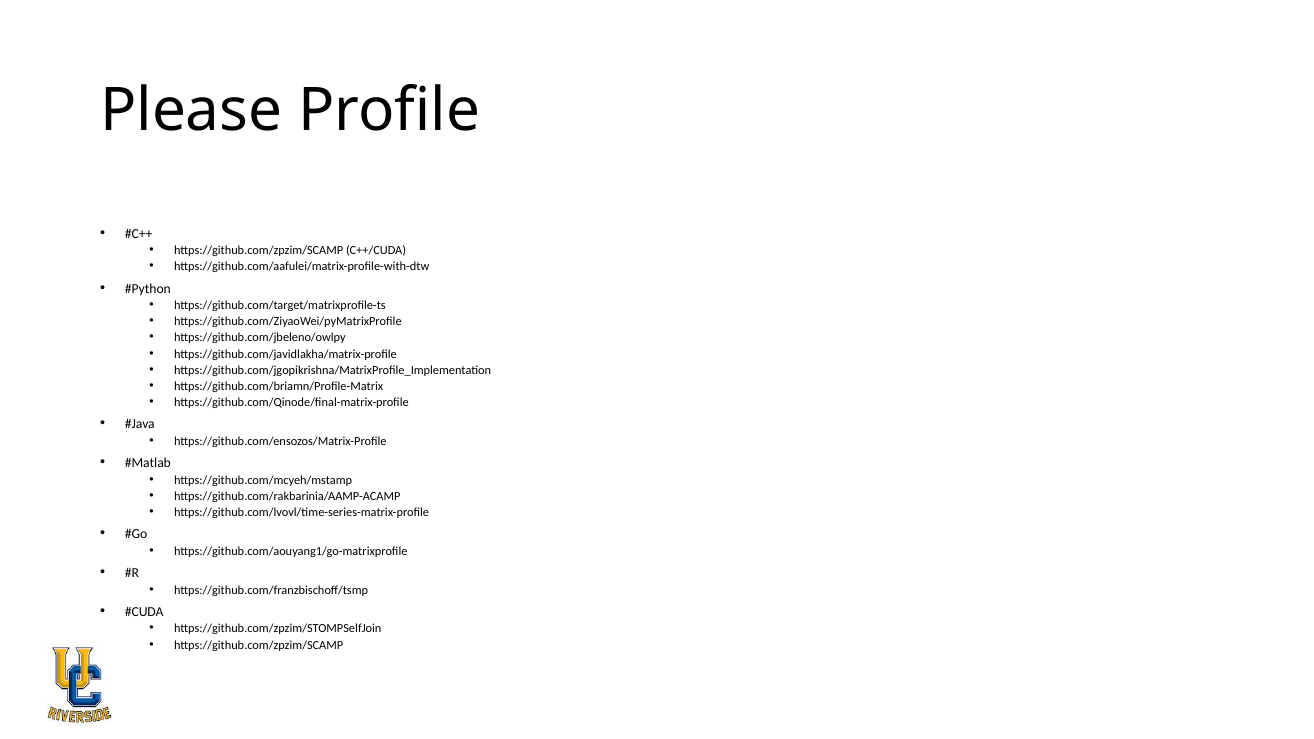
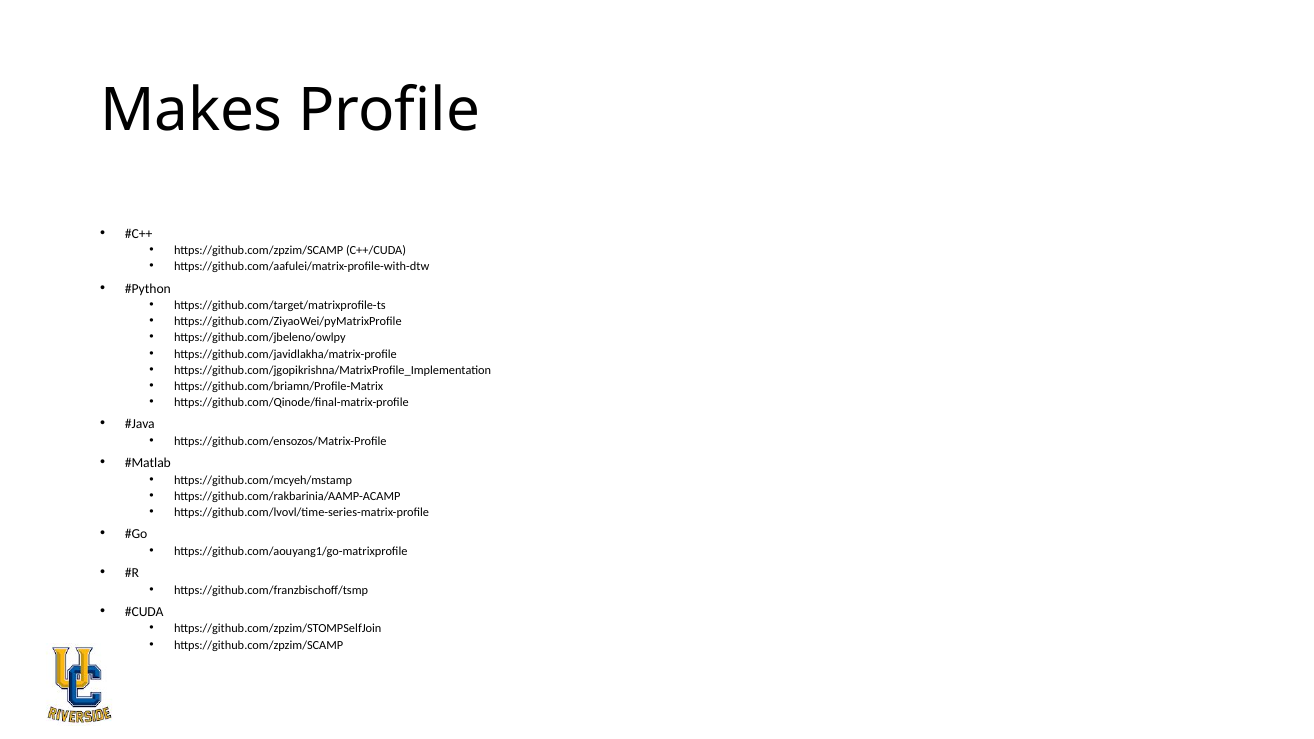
Please: Please -> Makes
